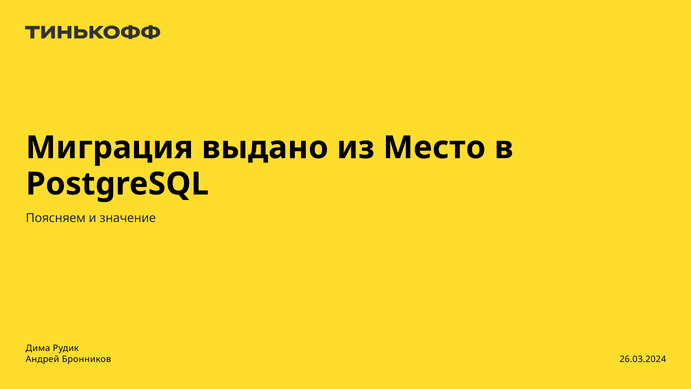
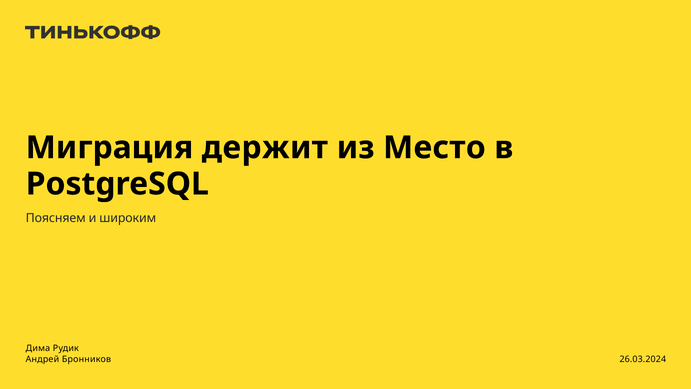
выдано: выдано -> держит
значение: значение -> широким
